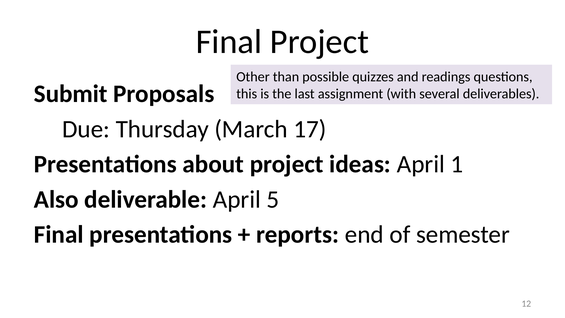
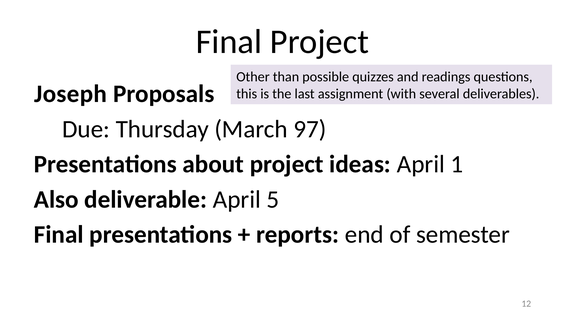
Submit: Submit -> Joseph
17: 17 -> 97
